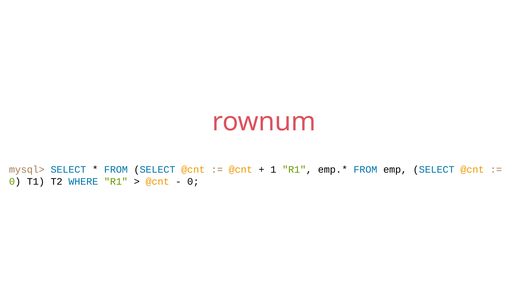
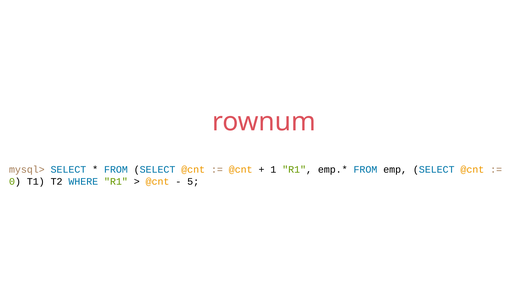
0 at (193, 181): 0 -> 5
